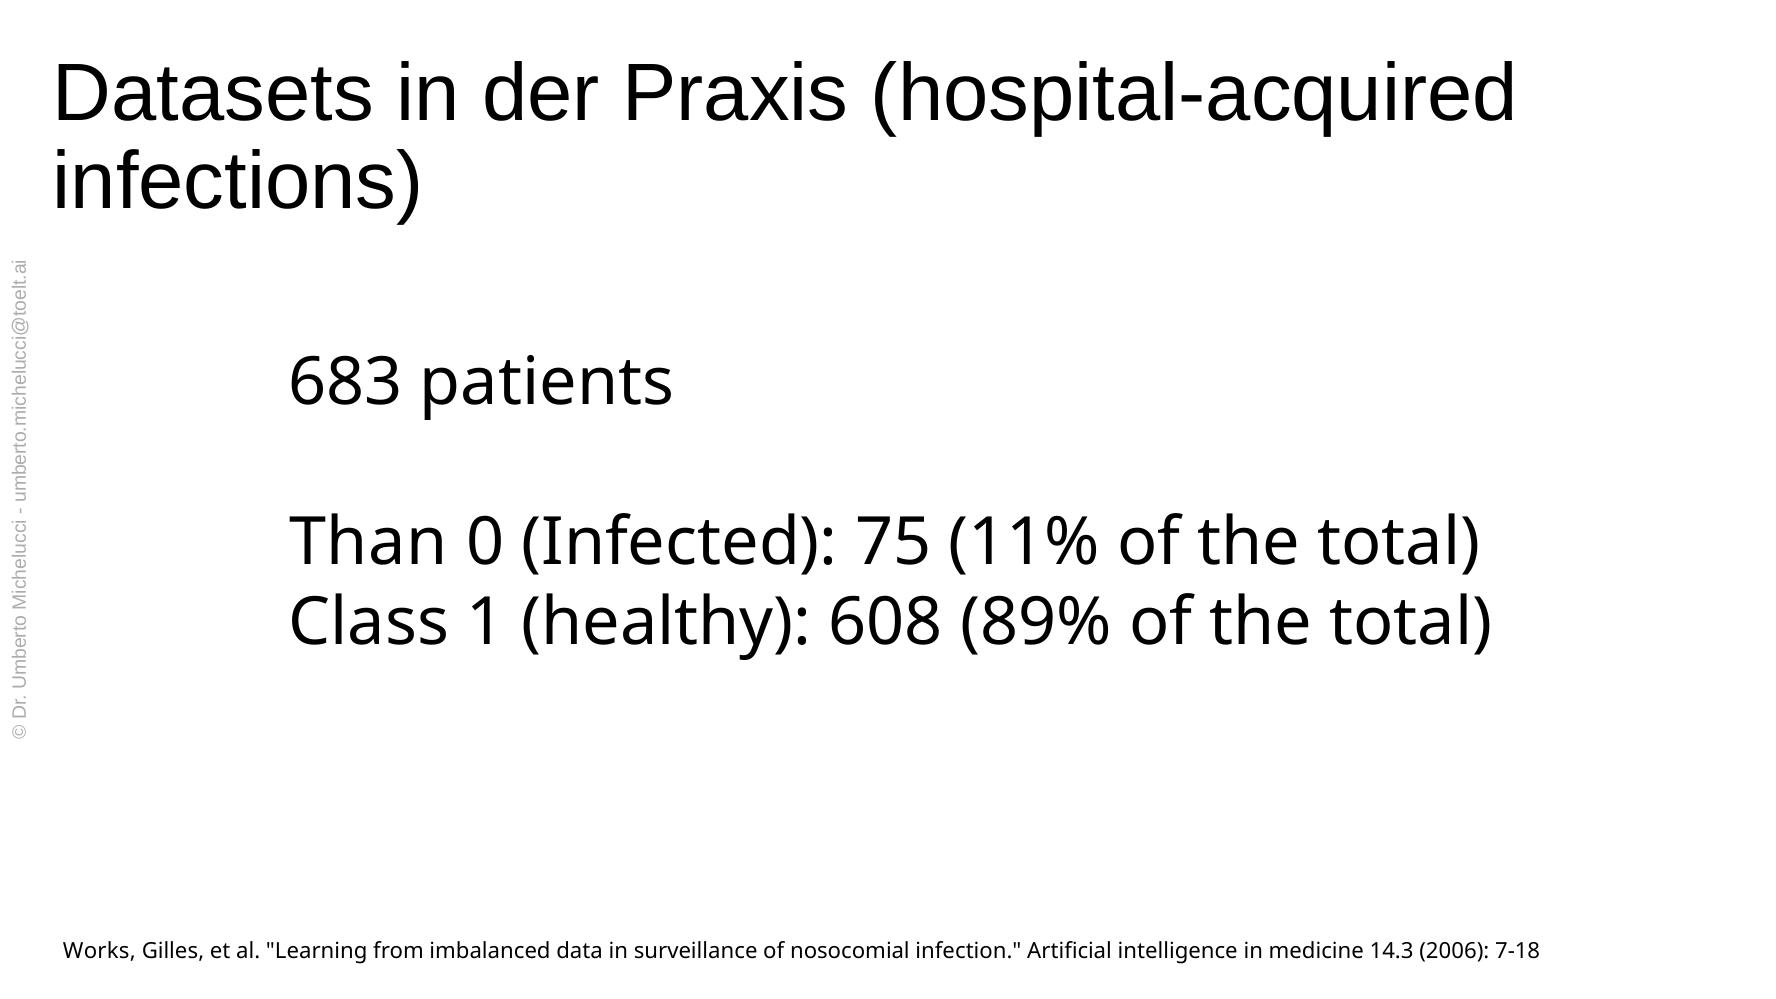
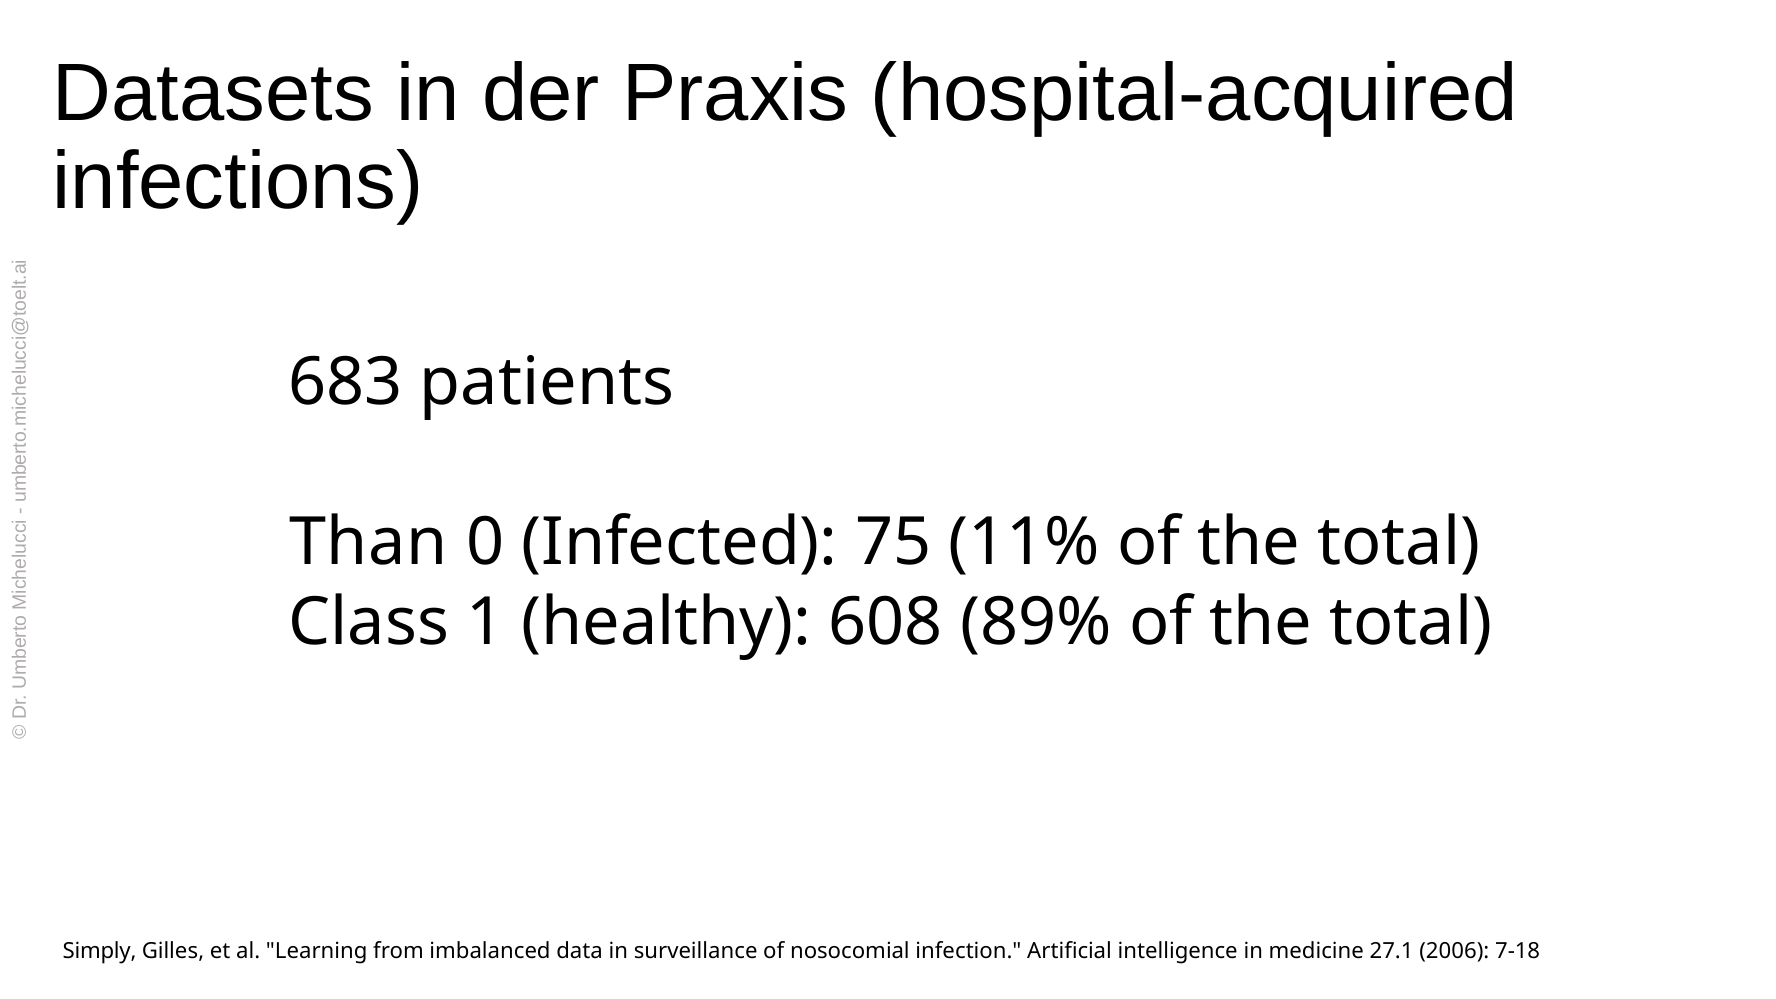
Works: Works -> Simply
14.3: 14.3 -> 27.1
